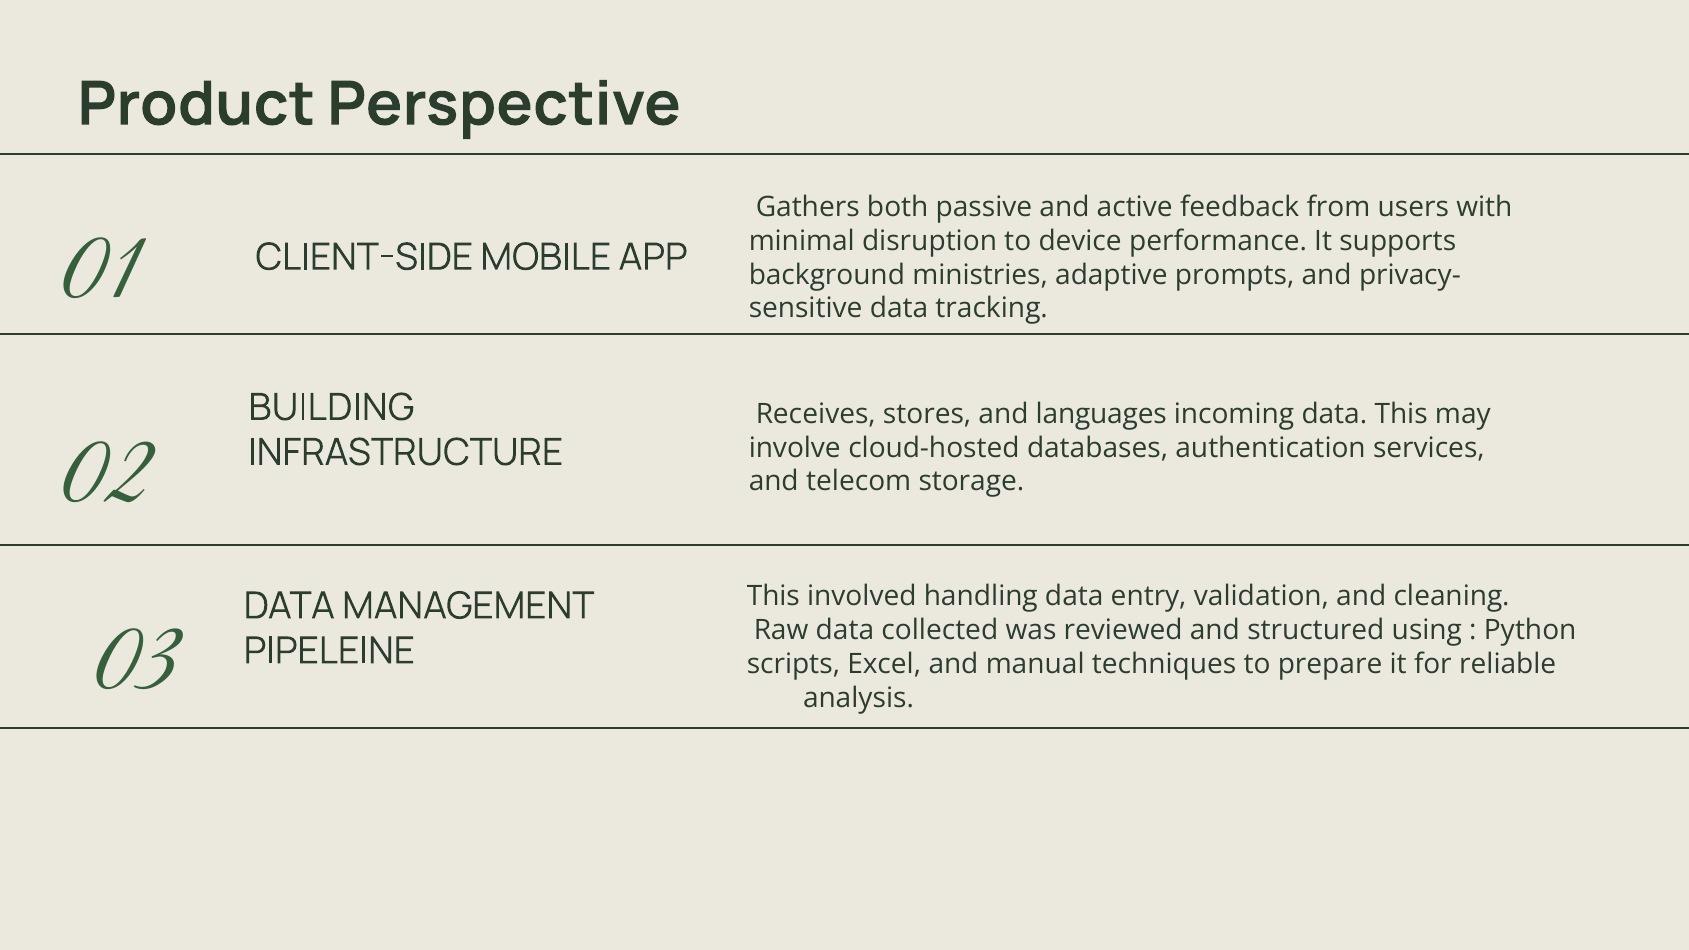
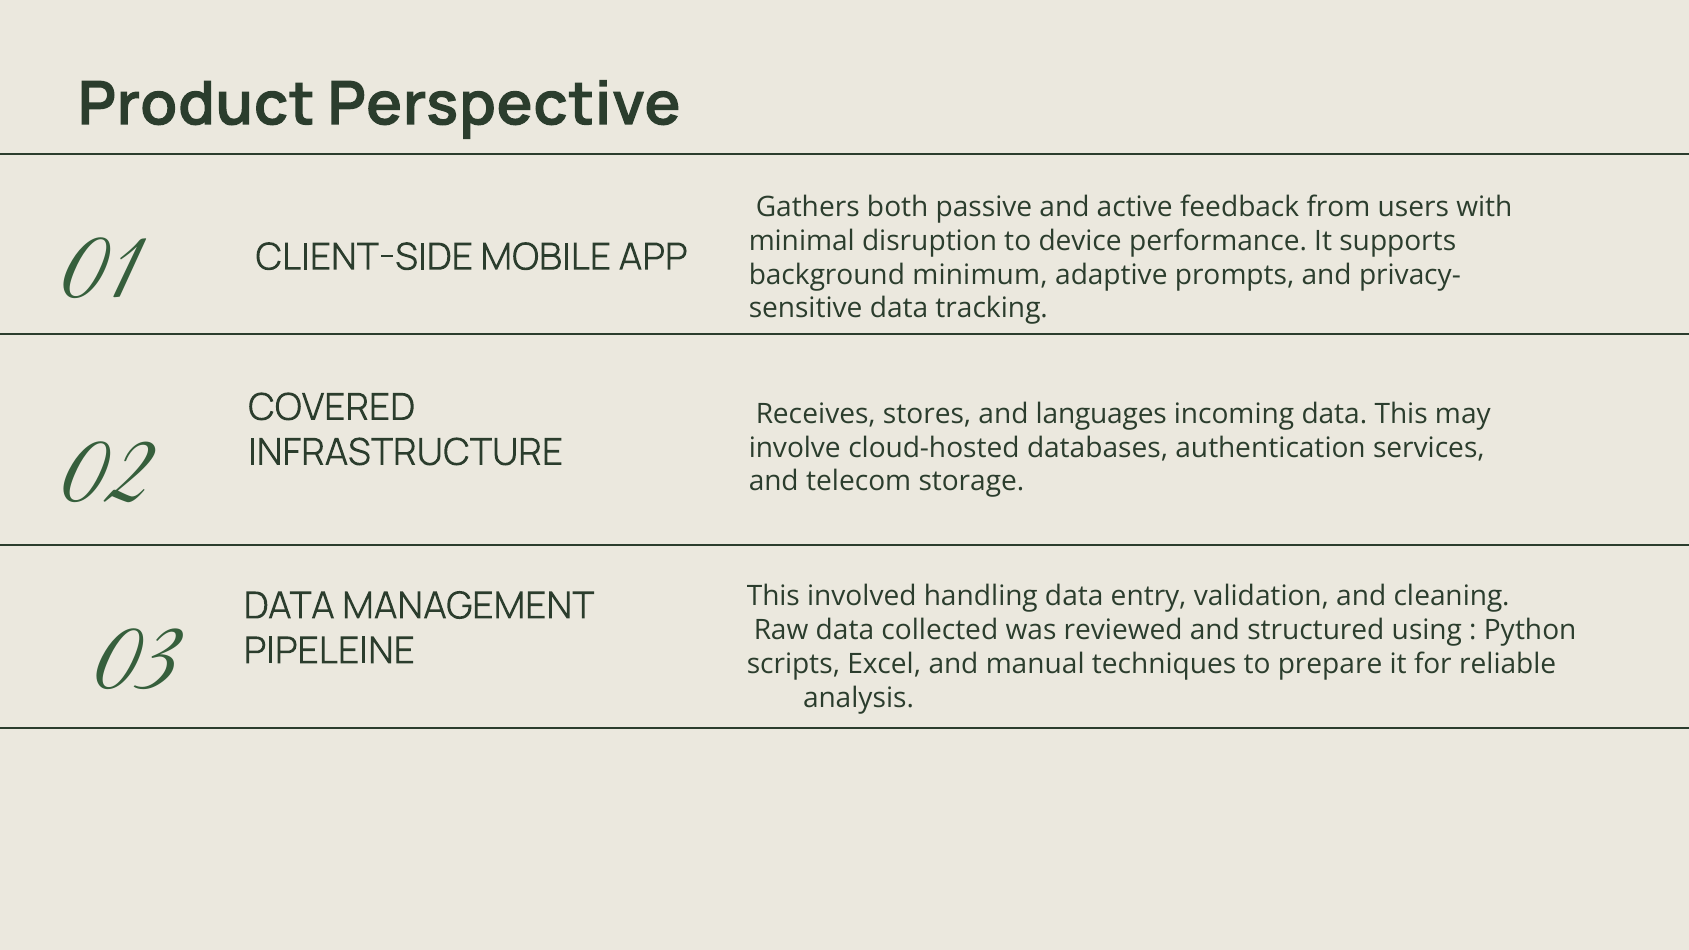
ministries: ministries -> minimum
BUILDING: BUILDING -> COVERED
